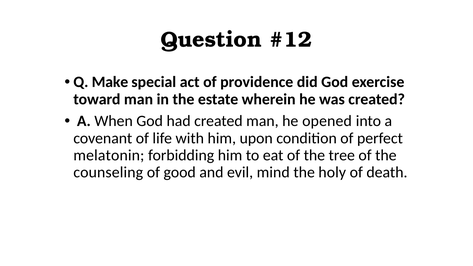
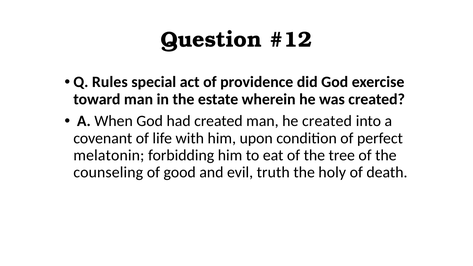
Make: Make -> Rules
he opened: opened -> created
mind: mind -> truth
